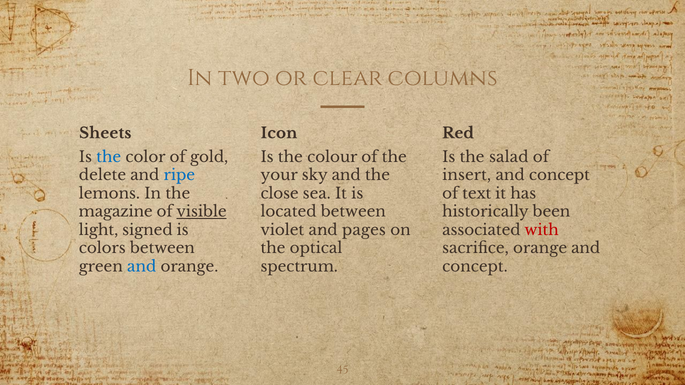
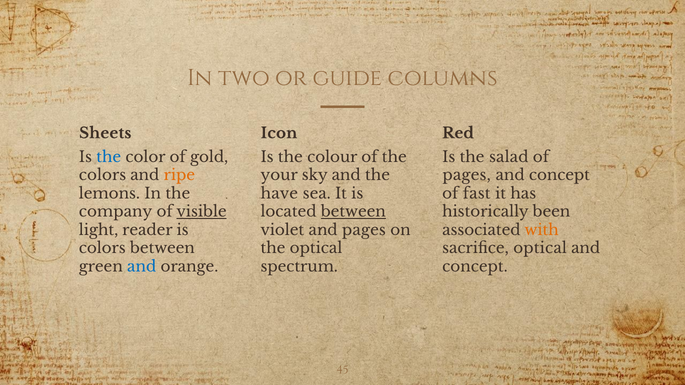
clear: clear -> guide
delete at (103, 176): delete -> colors
ripe colour: blue -> orange
insert at (467, 176): insert -> pages
close: close -> have
text: text -> fast
magazine: magazine -> company
between at (353, 212) underline: none -> present
signed: signed -> reader
with colour: red -> orange
sacrifice orange: orange -> optical
